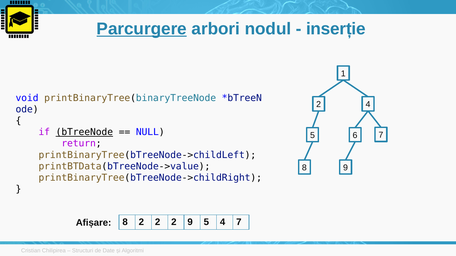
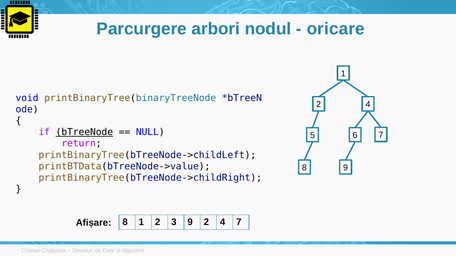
Parcurgere underline: present -> none
inserție: inserție -> oricare
8 2: 2 -> 1
2 at (174, 222): 2 -> 3
9 5: 5 -> 2
